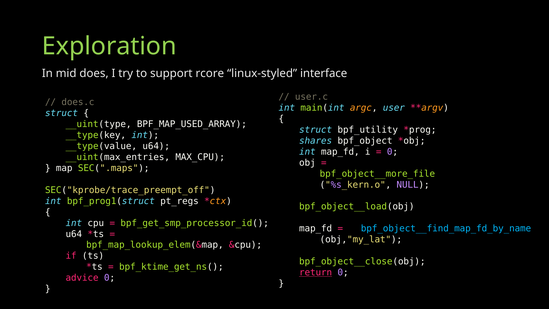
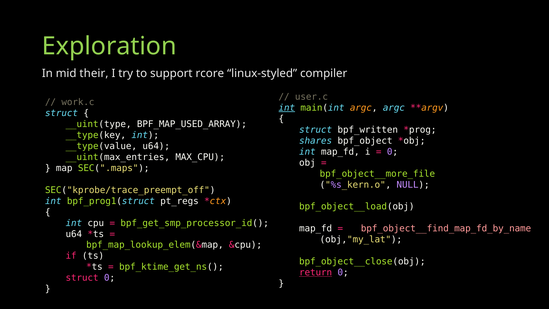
does: does -> their
interface: interface -> compiler
does.c: does.c -> work.c
int at (287, 108) underline: none -> present
argc user: user -> argc
bpf_utility: bpf_utility -> bpf_written
bpf_object__find_map_fd_by_name colour: light blue -> pink
advice at (82, 278): advice -> struct
